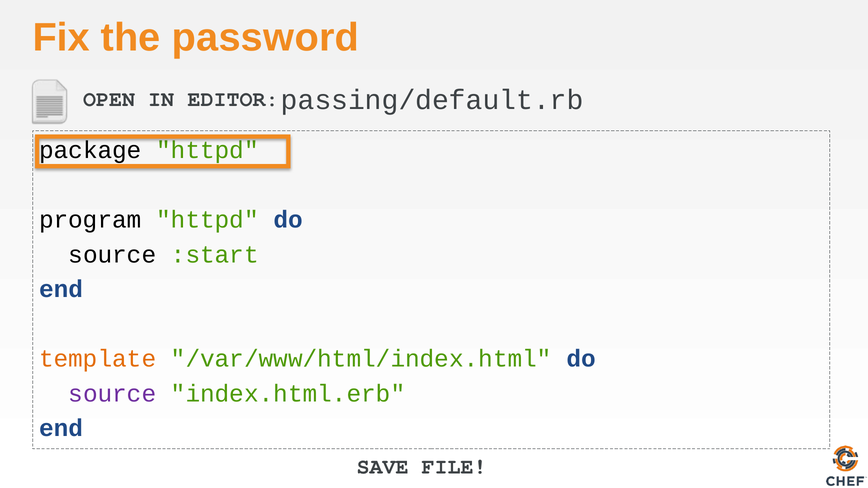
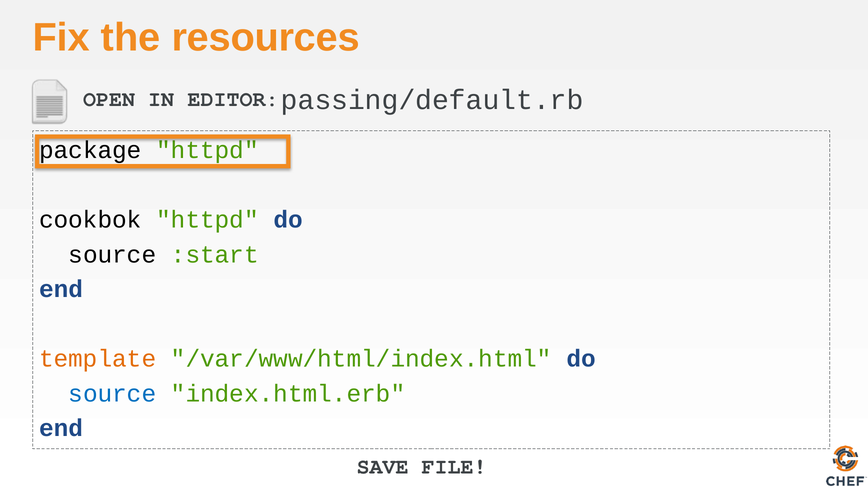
password: password -> resources
program: program -> cookbok
source at (112, 394) colour: purple -> blue
